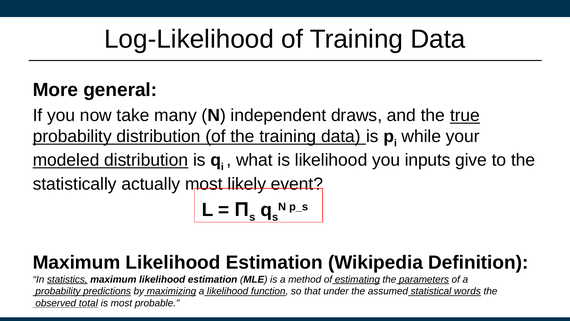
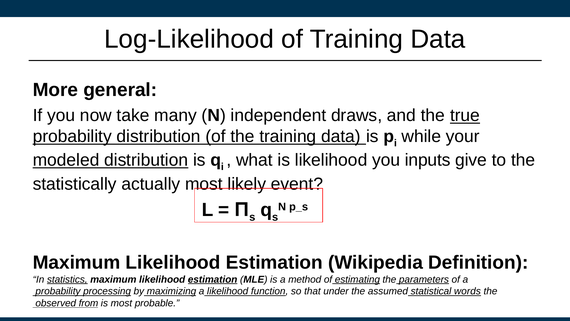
estimation at (213, 279) underline: none -> present
predictions: predictions -> processing
total: total -> from
